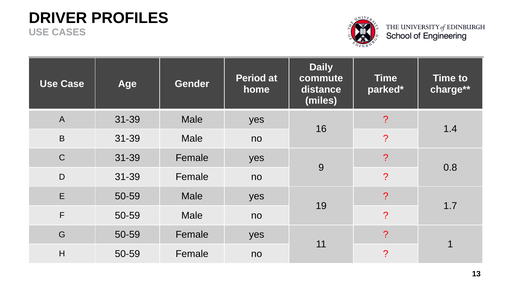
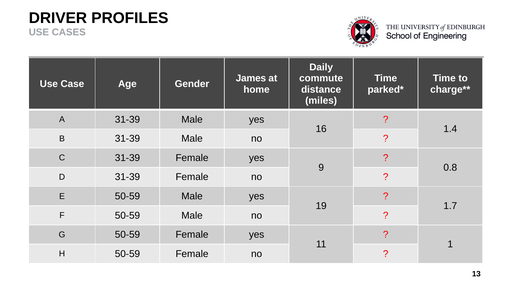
Period: Period -> James
